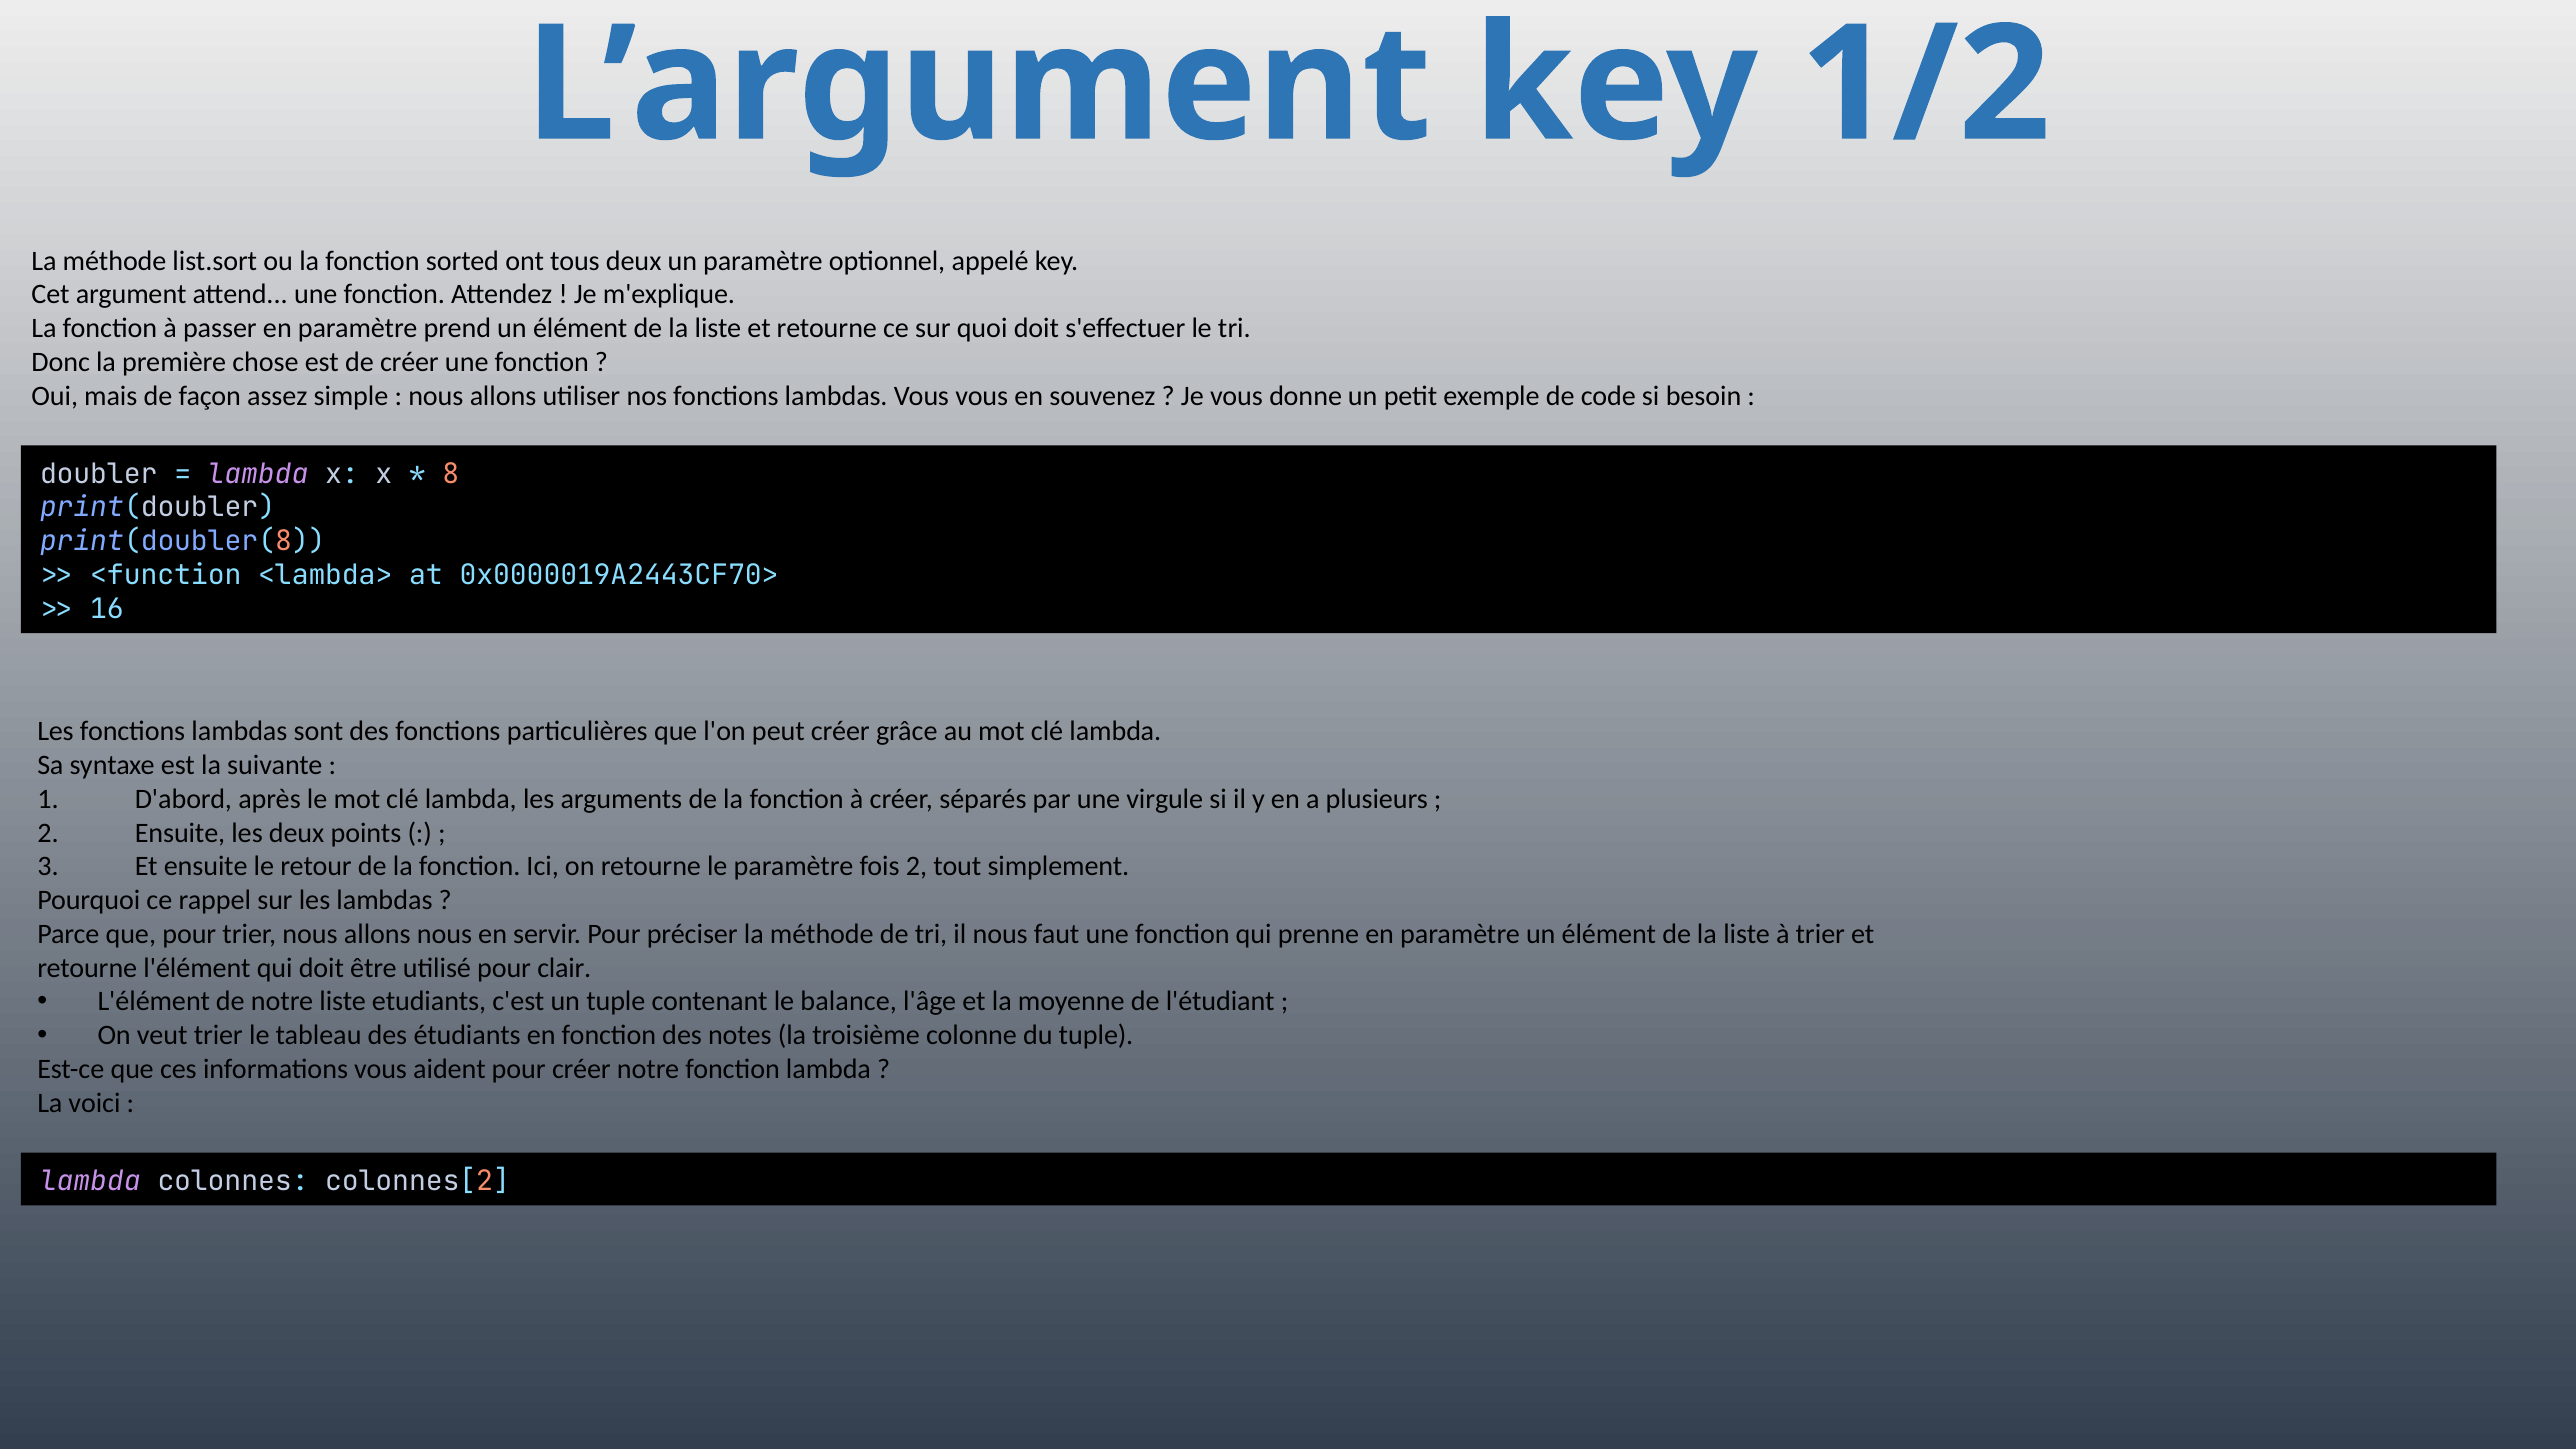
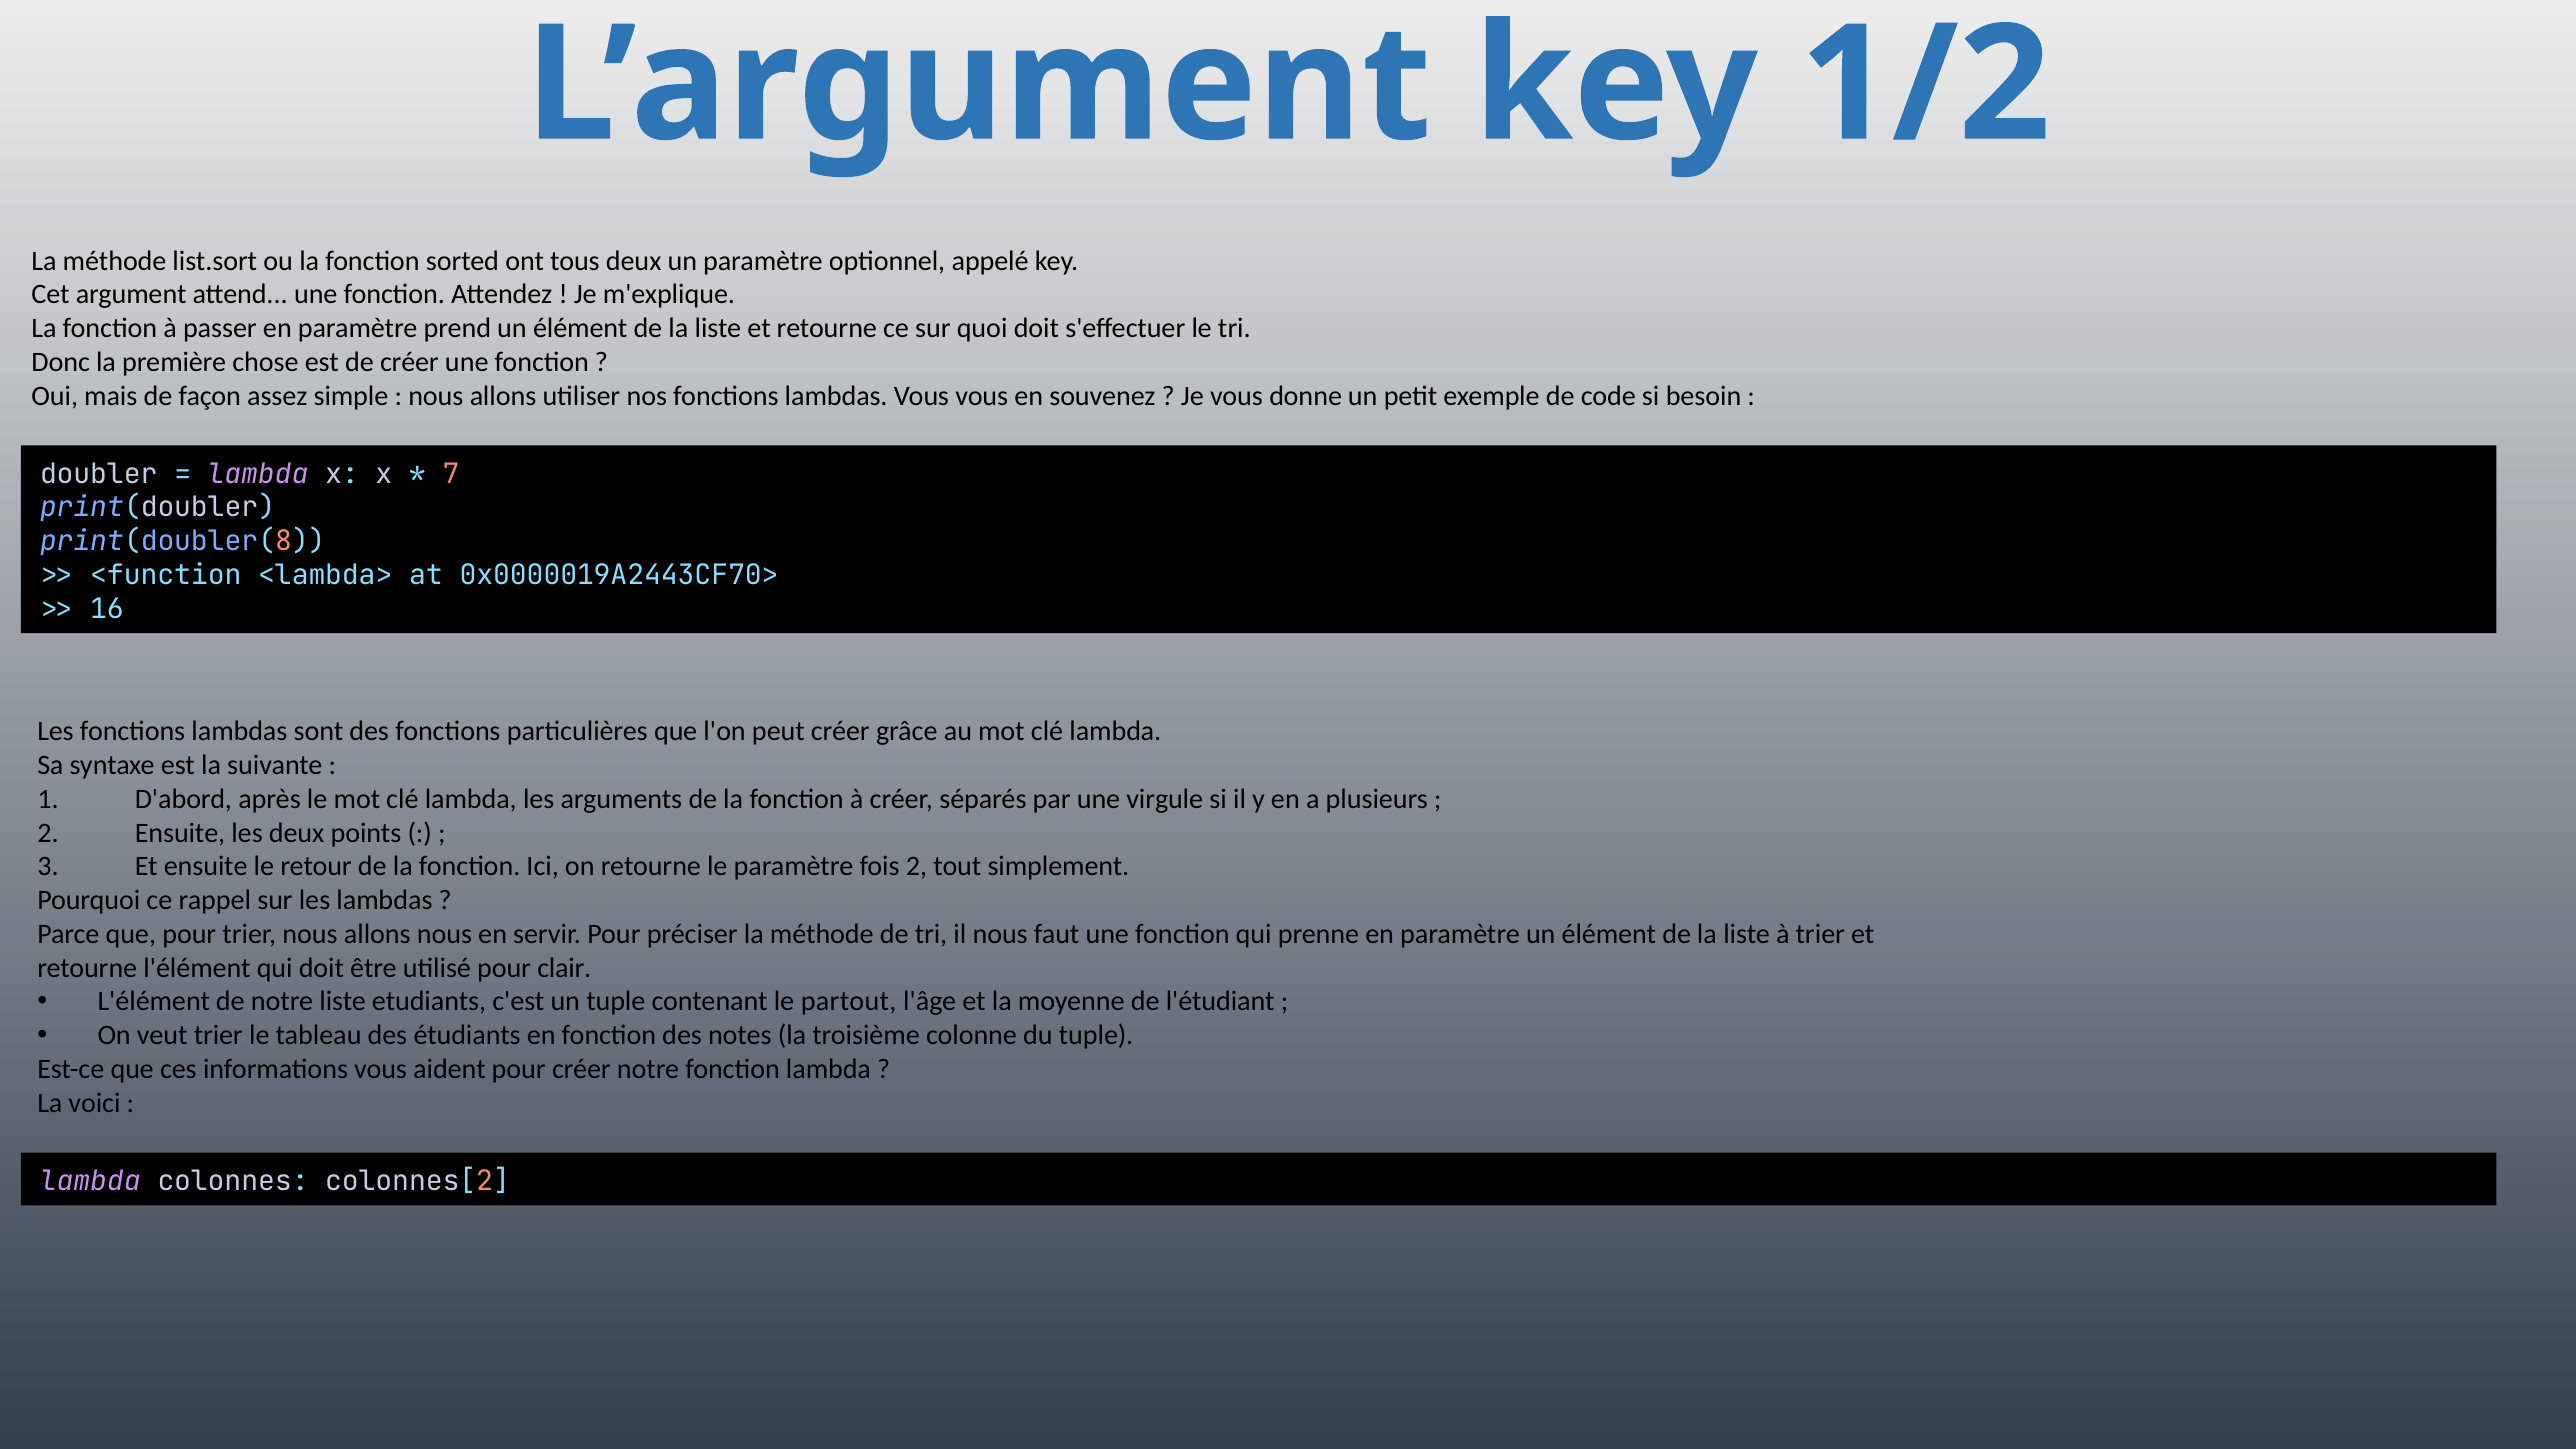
8: 8 -> 7
balance: balance -> partout
